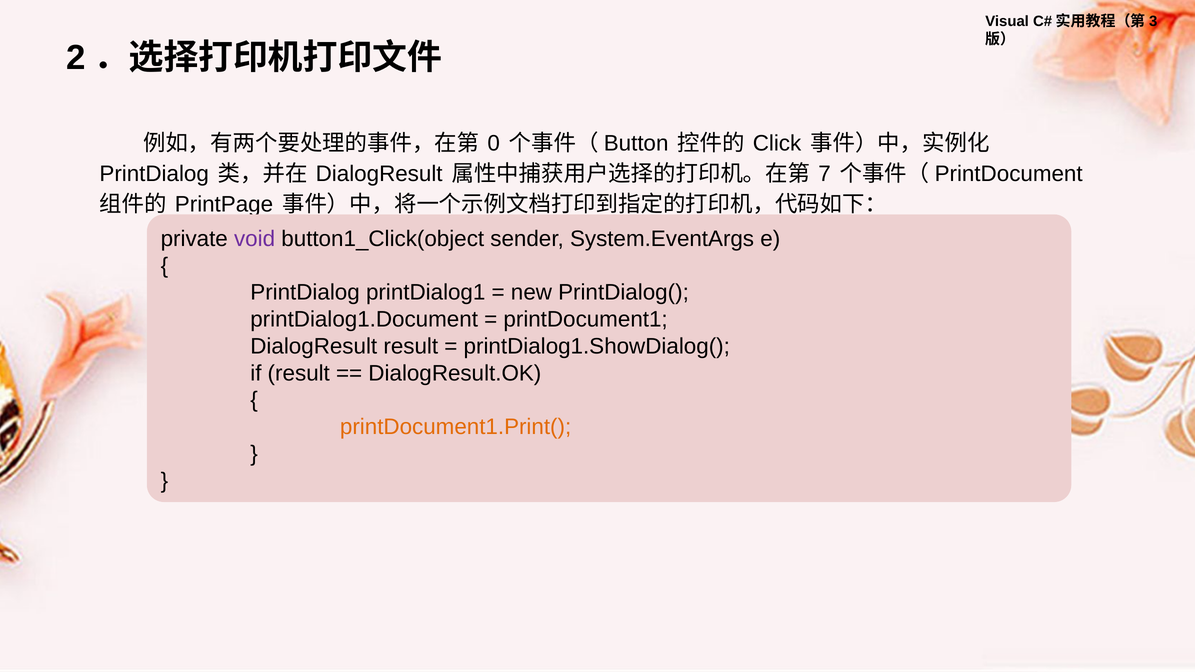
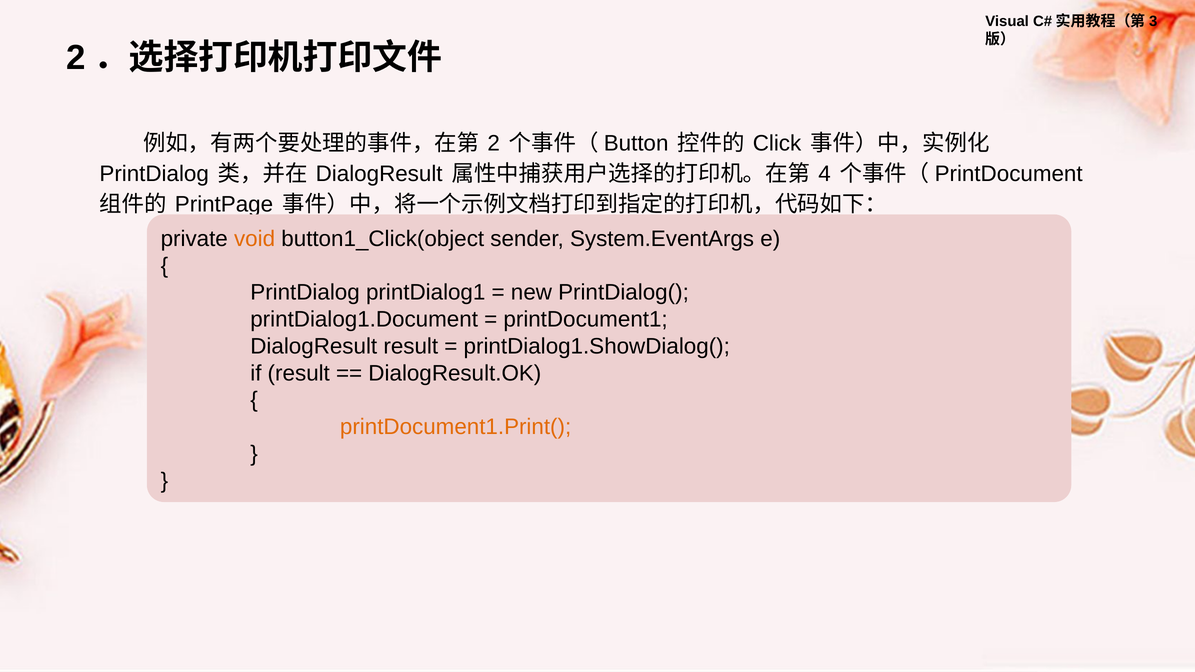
0 at (494, 143): 0 -> 2
7: 7 -> 4
void colour: purple -> orange
